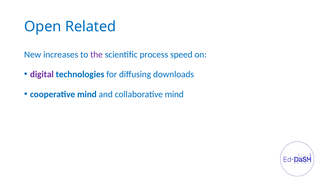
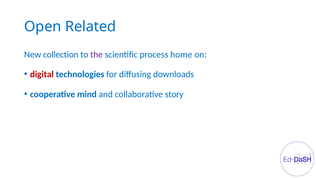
increases: increases -> collection
speed: speed -> home
digital colour: purple -> red
collaborative mind: mind -> story
